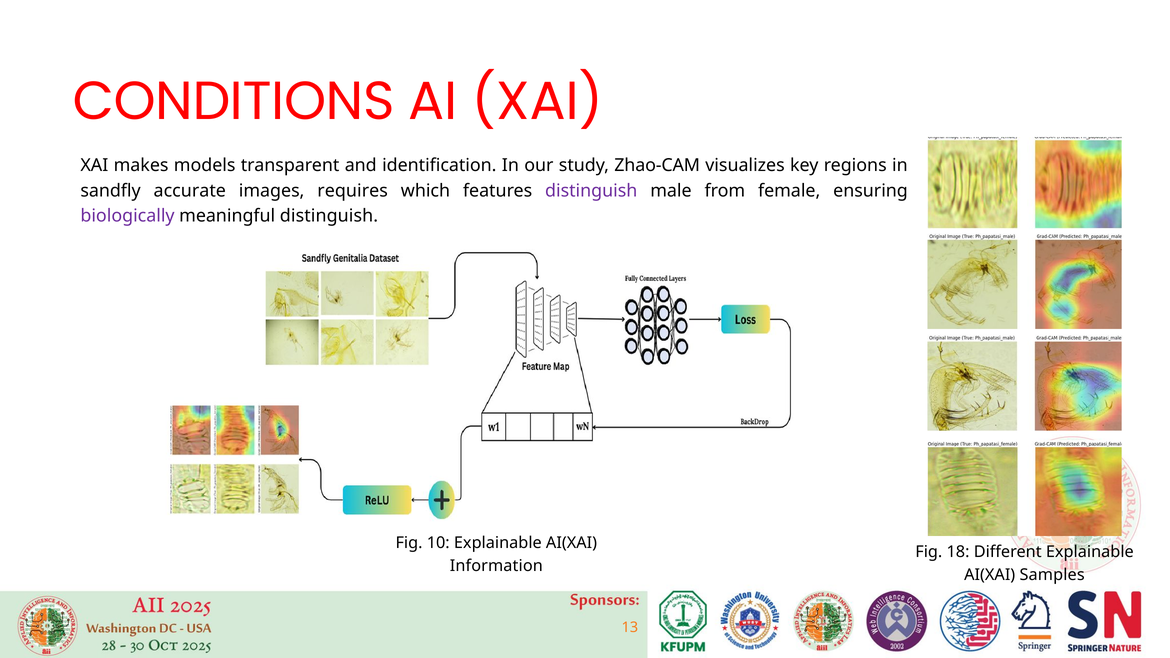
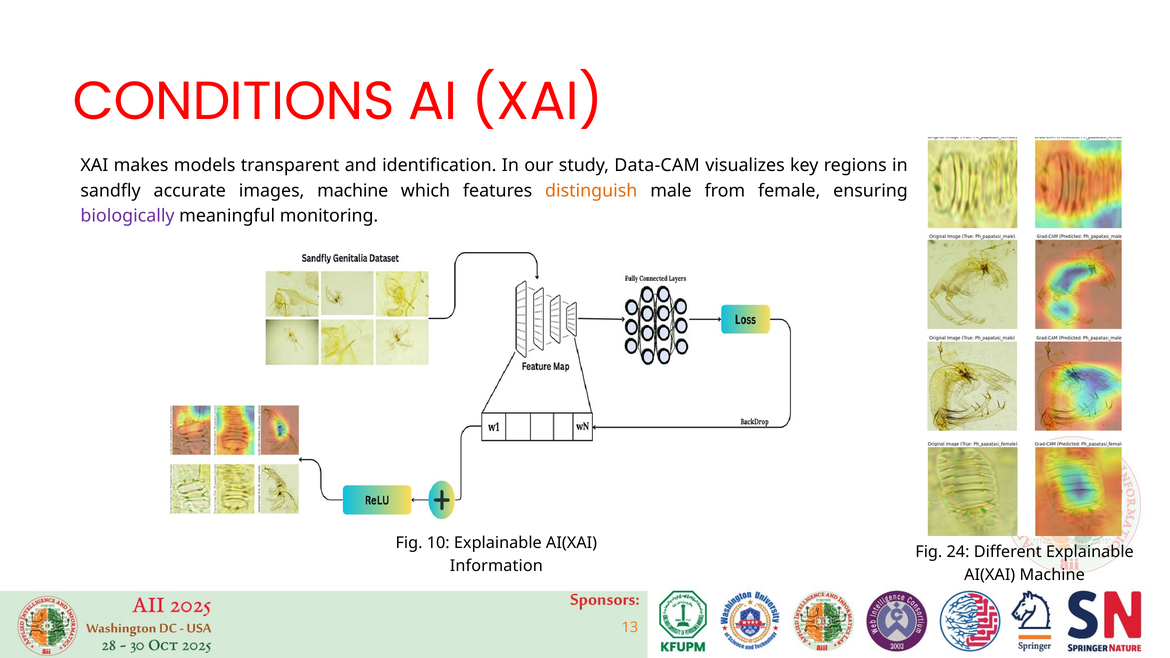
Zhao-CAM: Zhao-CAM -> Data-CAM
images requires: requires -> machine
distinguish at (591, 191) colour: purple -> orange
meaningful distinguish: distinguish -> monitoring
18: 18 -> 24
AI(XAI Samples: Samples -> Machine
